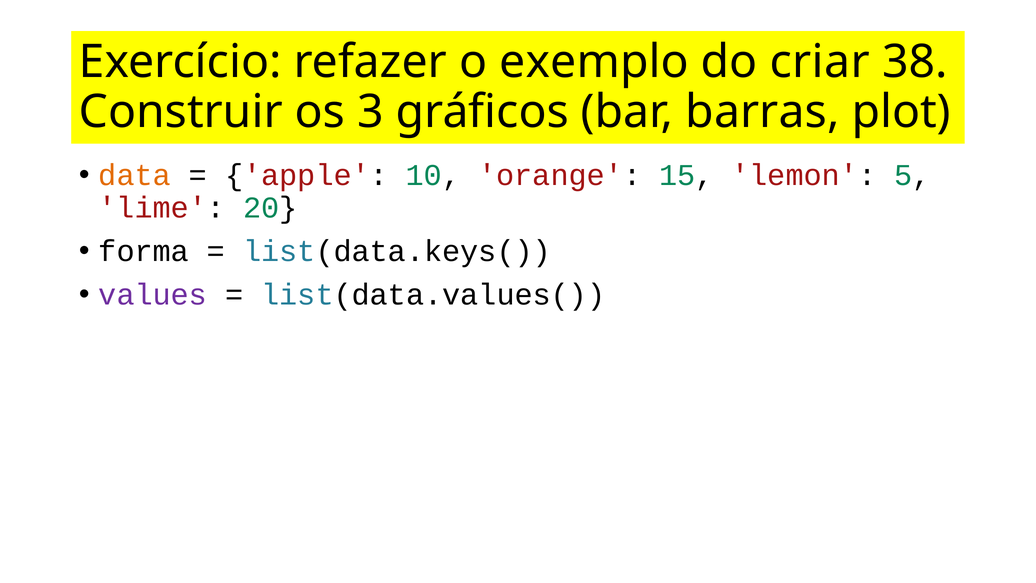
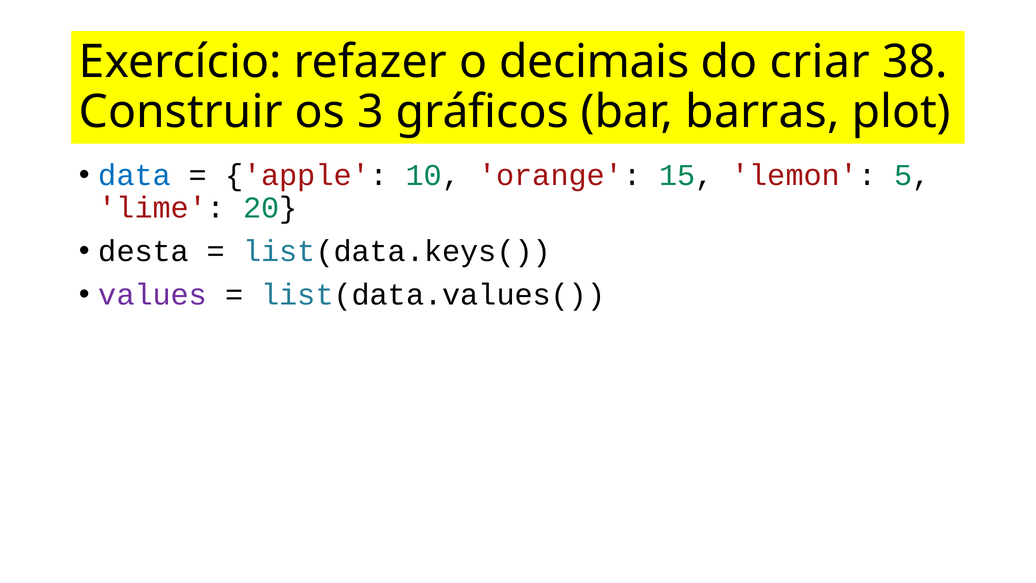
exemplo: exemplo -> decimais
data colour: orange -> blue
forma: forma -> desta
